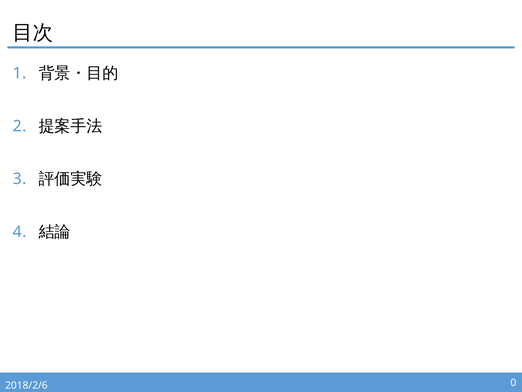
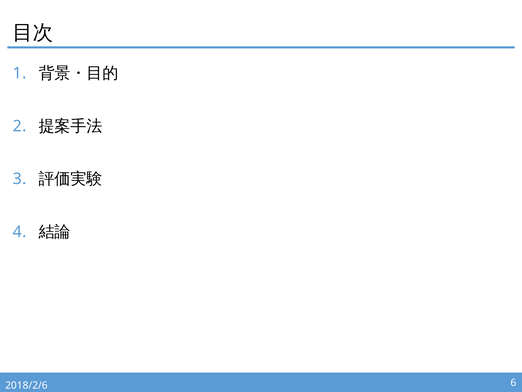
0: 0 -> 6
